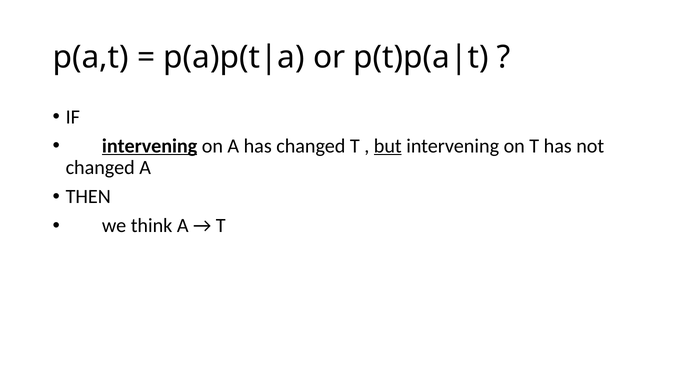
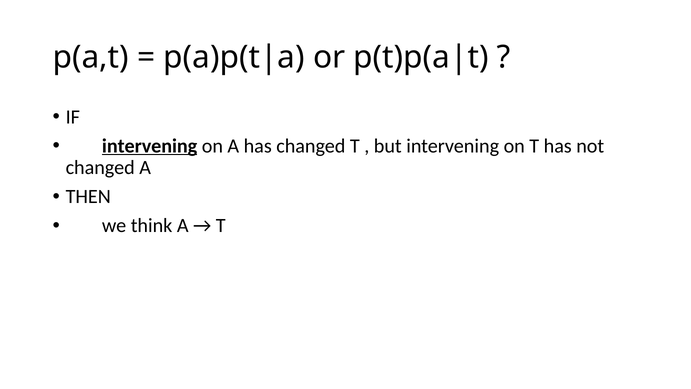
but underline: present -> none
